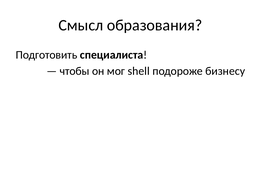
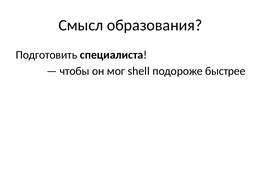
бизнесу: бизнесу -> быстрее
